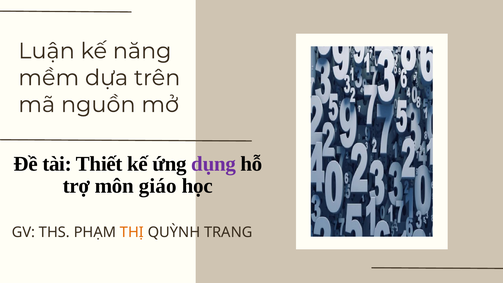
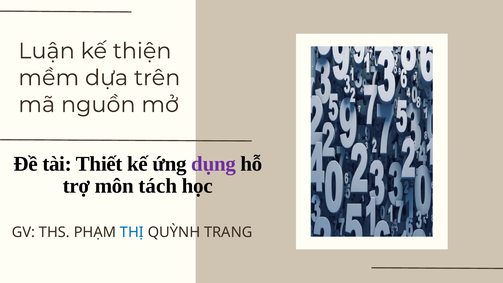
năng: năng -> thiện
giáo: giáo -> tách
THỊ colour: orange -> blue
